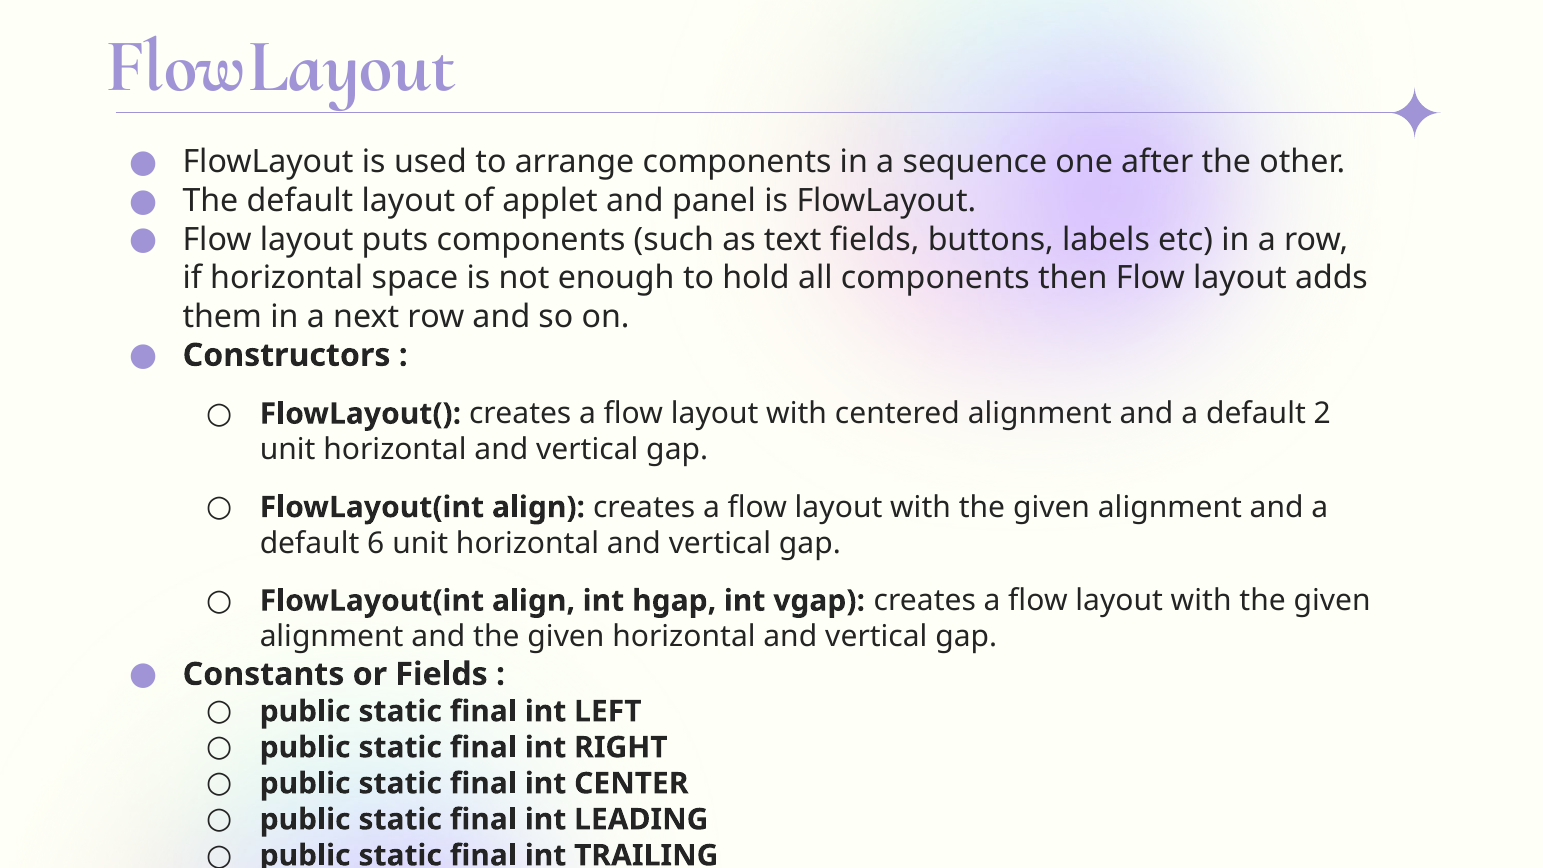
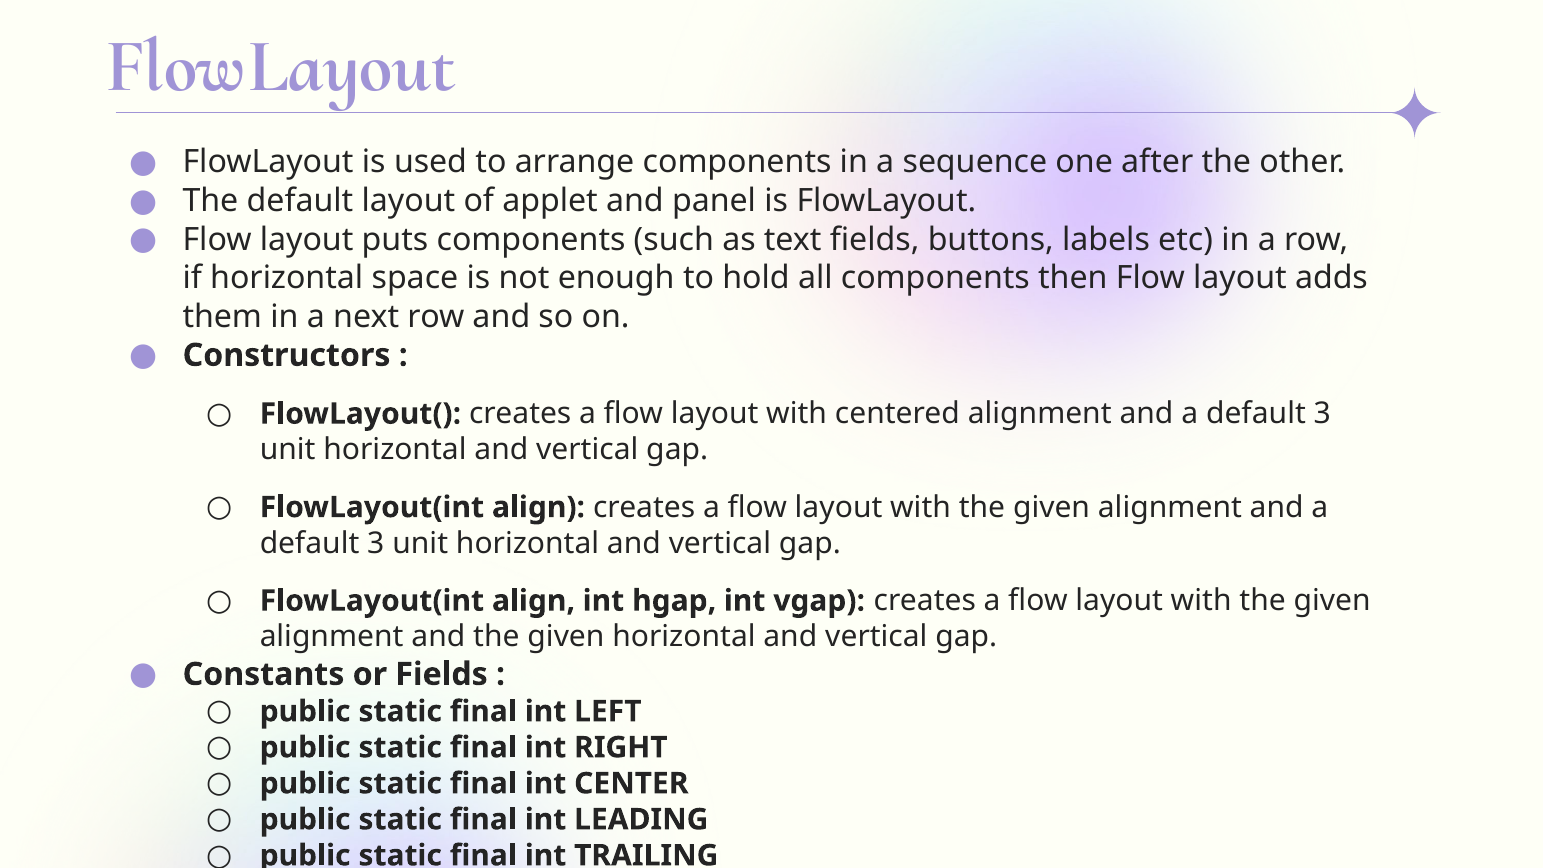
2 at (1322, 414): 2 -> 3
6 at (376, 543): 6 -> 3
